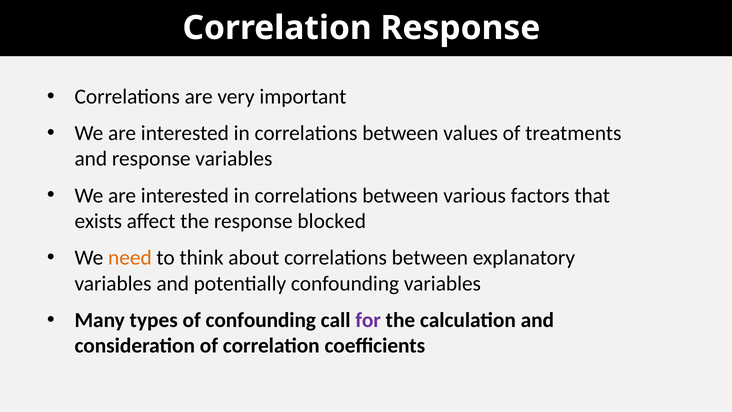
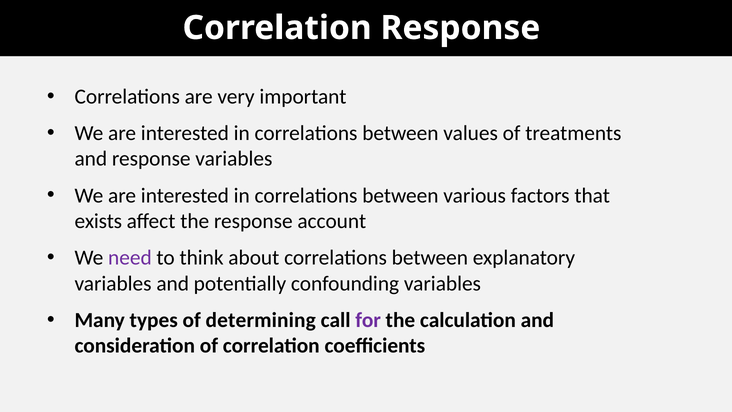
blocked: blocked -> account
need colour: orange -> purple
of confounding: confounding -> determining
